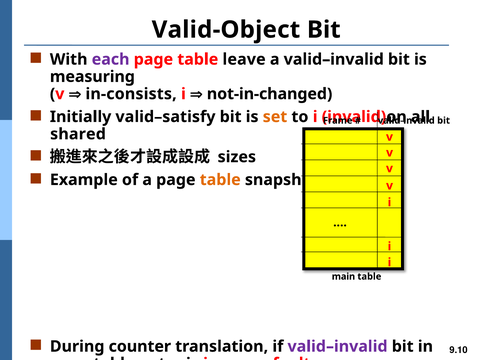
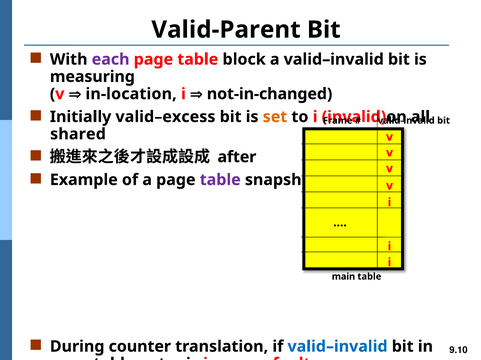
Valid-Object: Valid-Object -> Valid-Parent
leave: leave -> block
in-consists: in-consists -> in-location
valid–satisfy: valid–satisfy -> valid–excess
sizes: sizes -> after
table at (220, 180) colour: orange -> purple
valid–invalid at (338, 347) colour: purple -> blue
